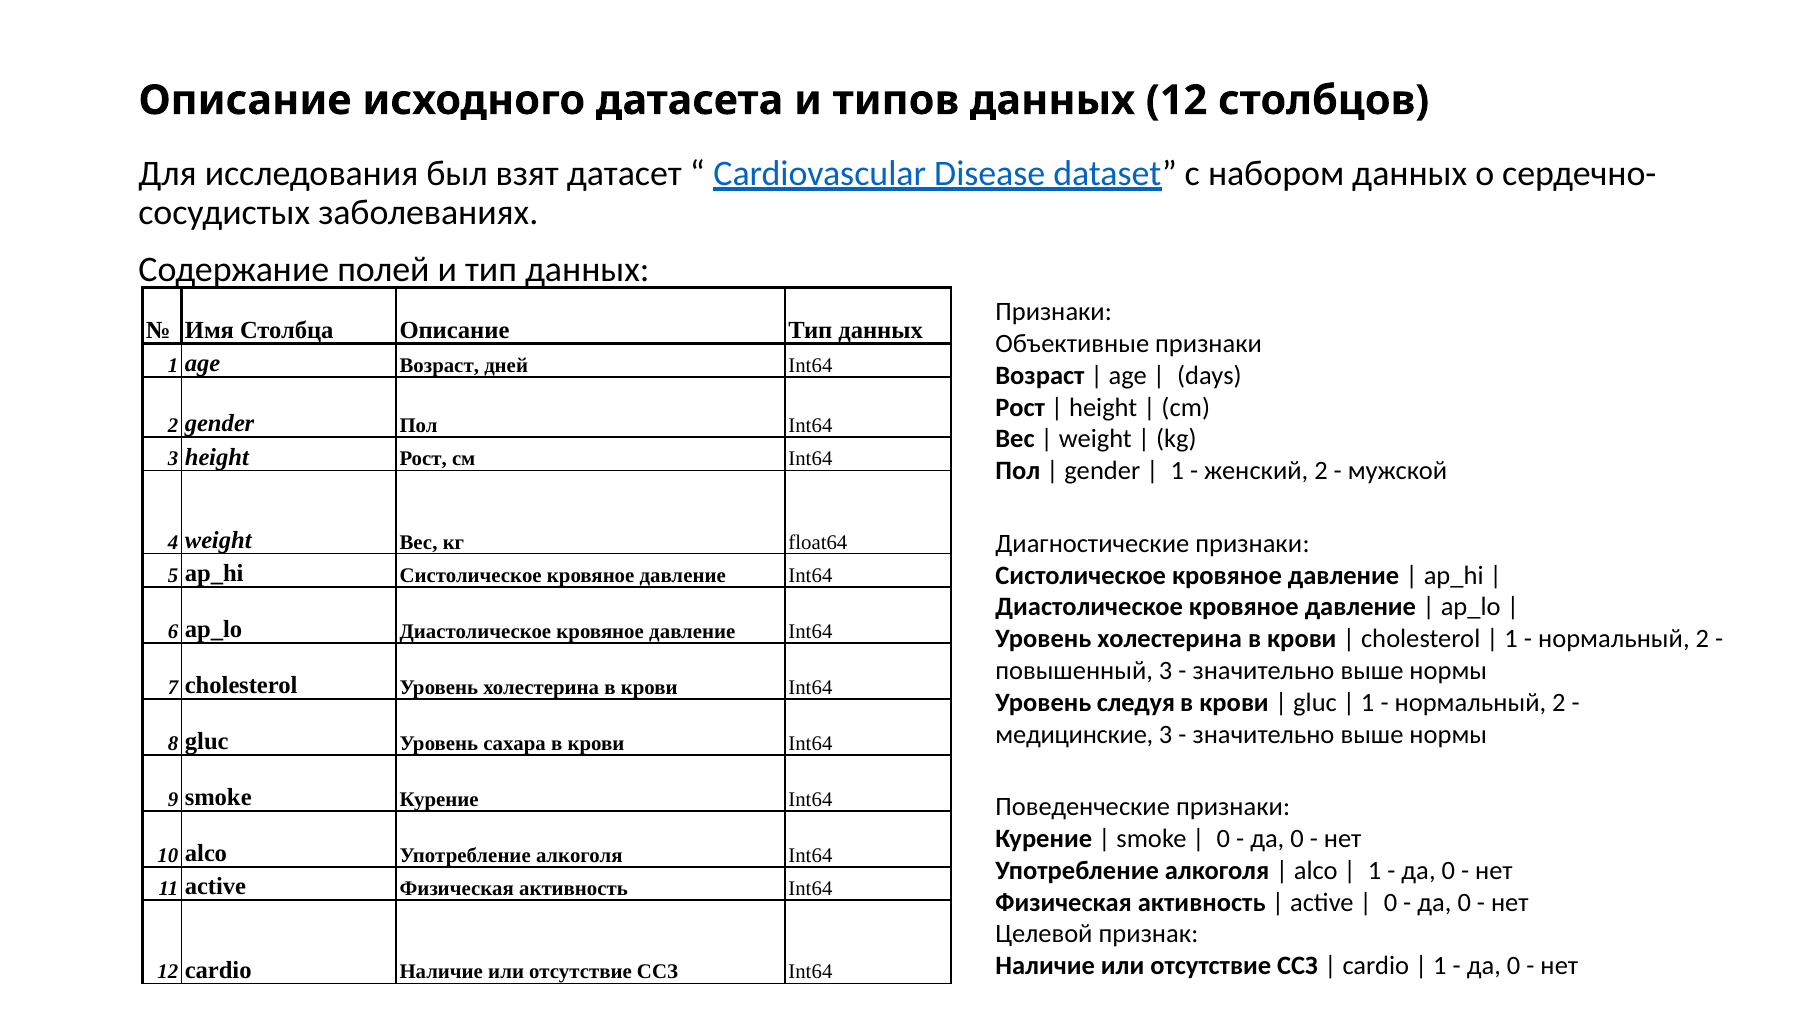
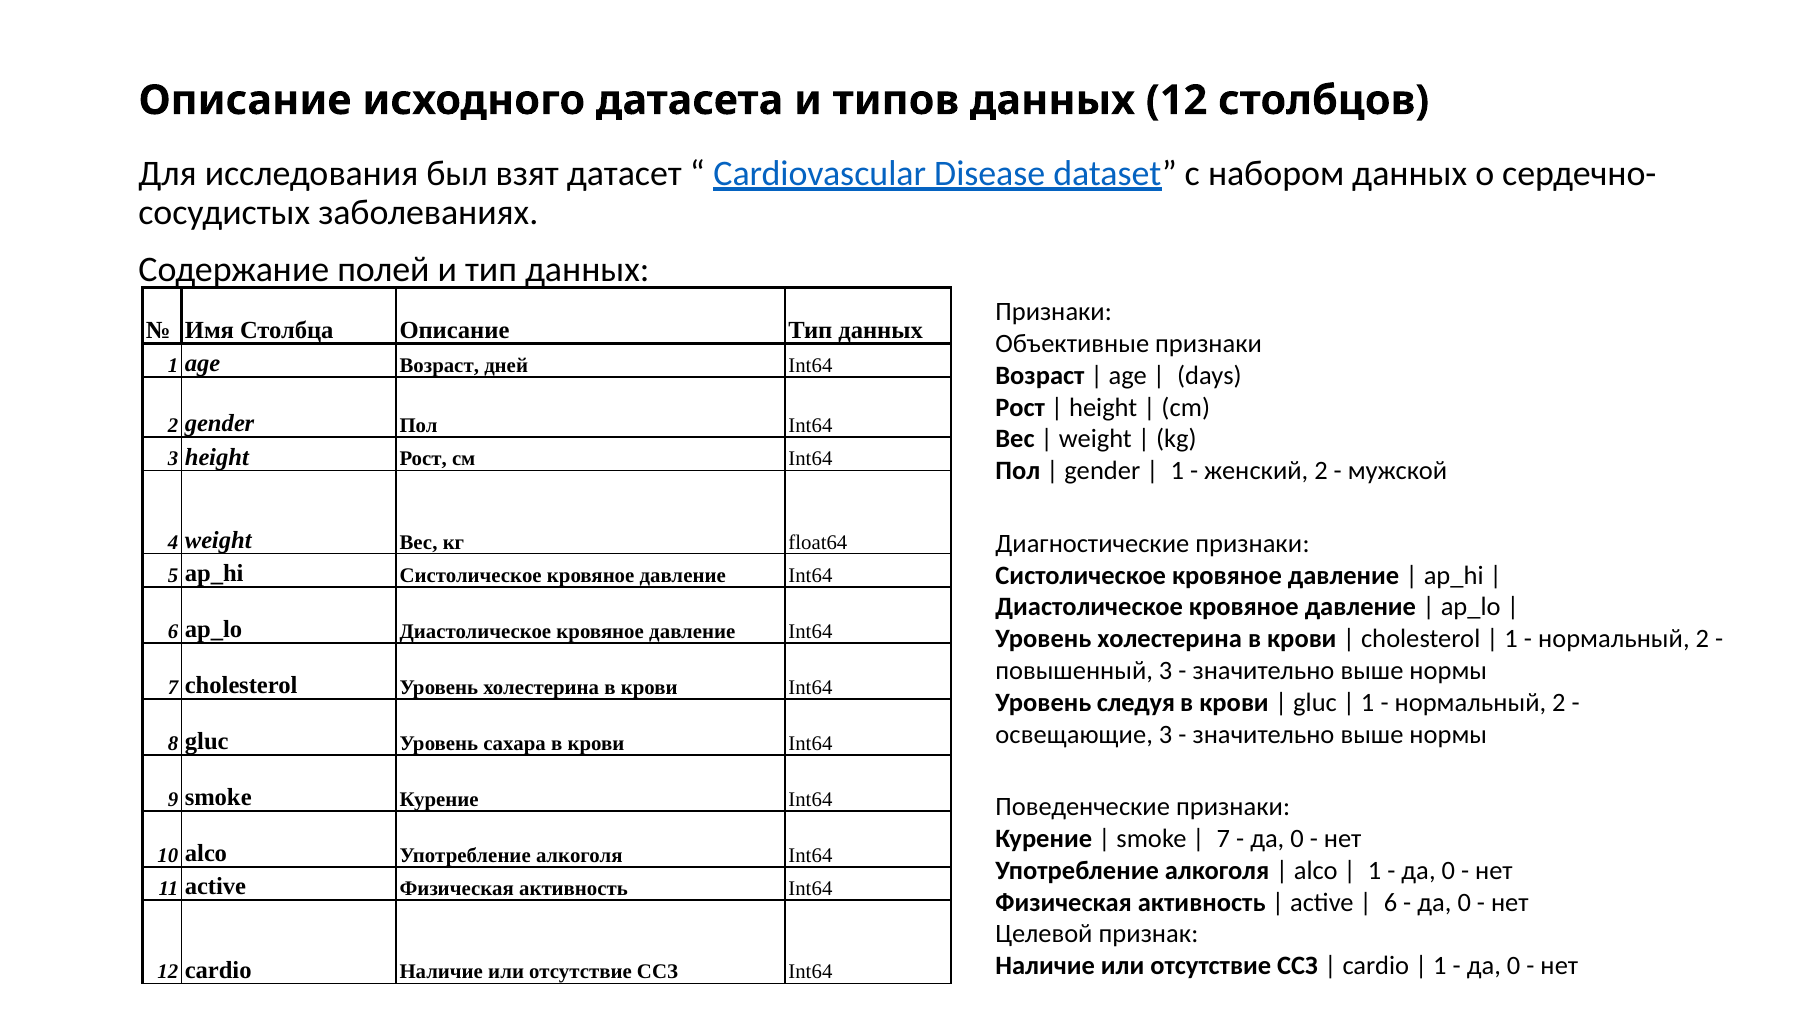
медицинские: медицинские -> освещающие
0 at (1223, 839): 0 -> 7
0 at (1391, 903): 0 -> 6
